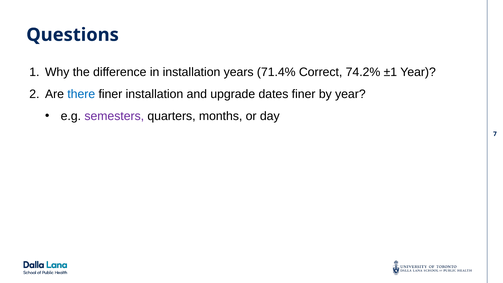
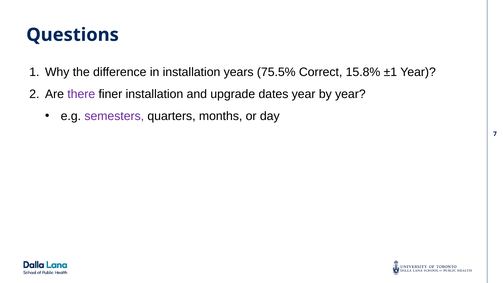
71.4%: 71.4% -> 75.5%
74.2%: 74.2% -> 15.8%
there colour: blue -> purple
dates finer: finer -> year
